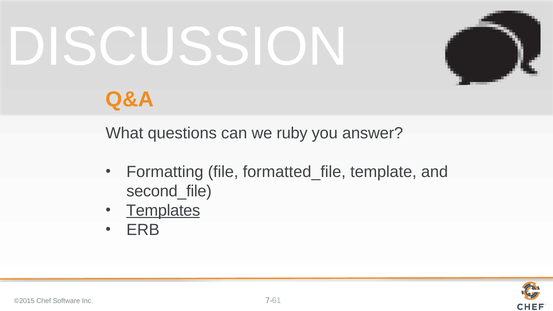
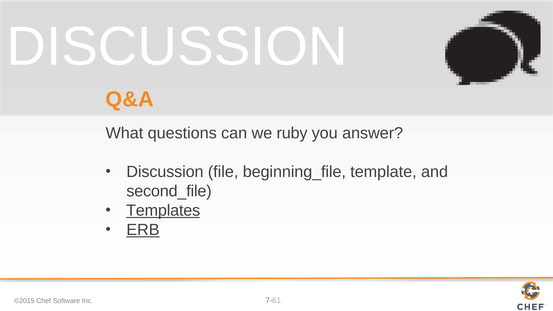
Formatting at (165, 172): Formatting -> Discussion
formatted_file: formatted_file -> beginning_file
ERB underline: none -> present
